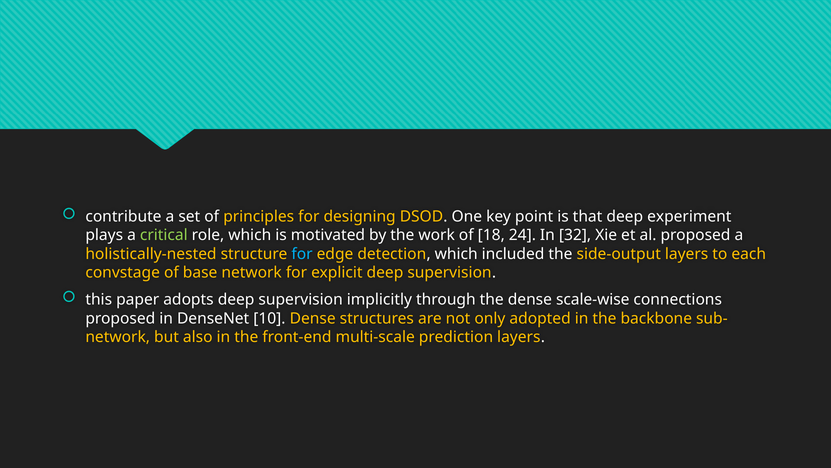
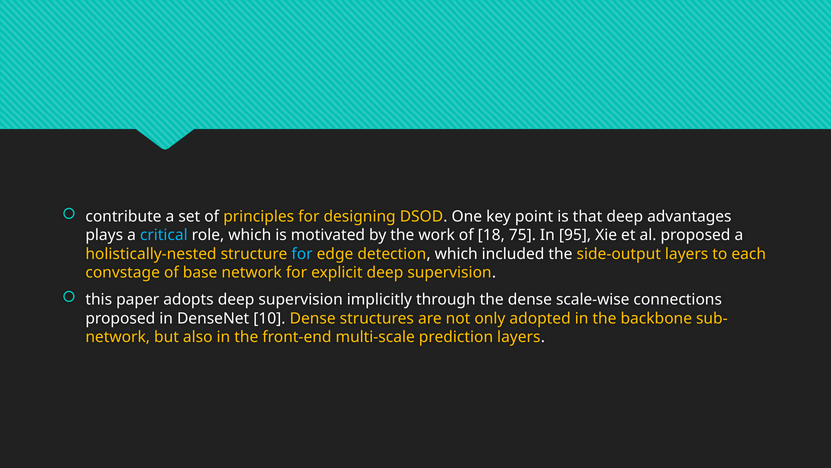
experiment: experiment -> advantages
critical colour: light green -> light blue
24: 24 -> 75
32: 32 -> 95
